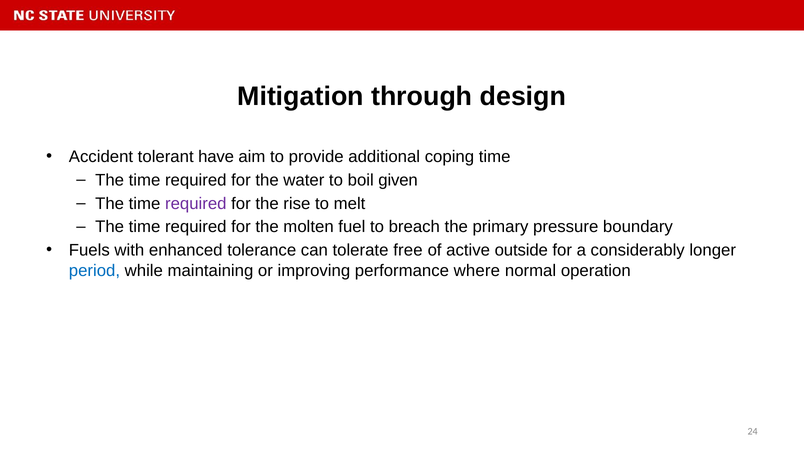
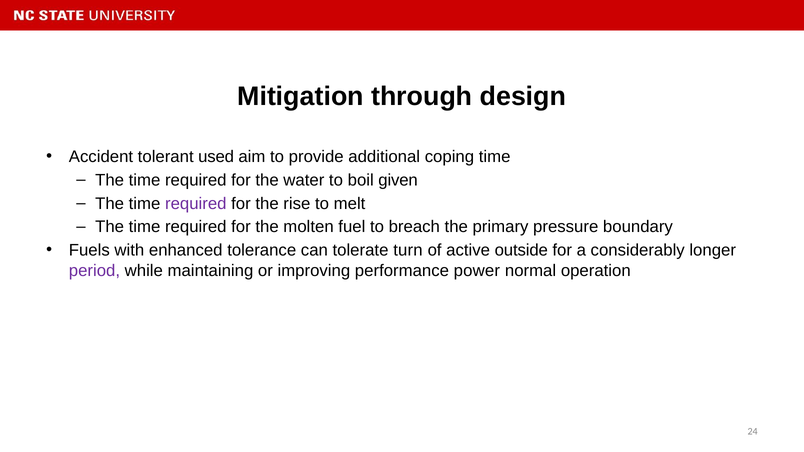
have: have -> used
free: free -> turn
period colour: blue -> purple
where: where -> power
